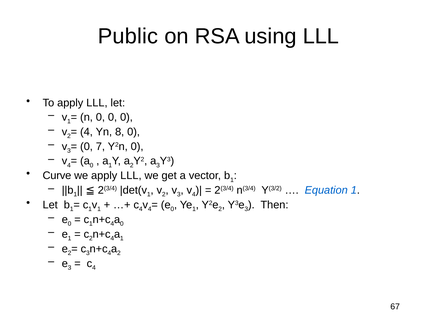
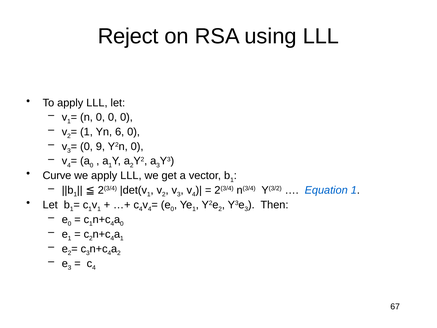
Public: Public -> Reject
4 at (86, 132): 4 -> 1
8: 8 -> 6
7: 7 -> 9
